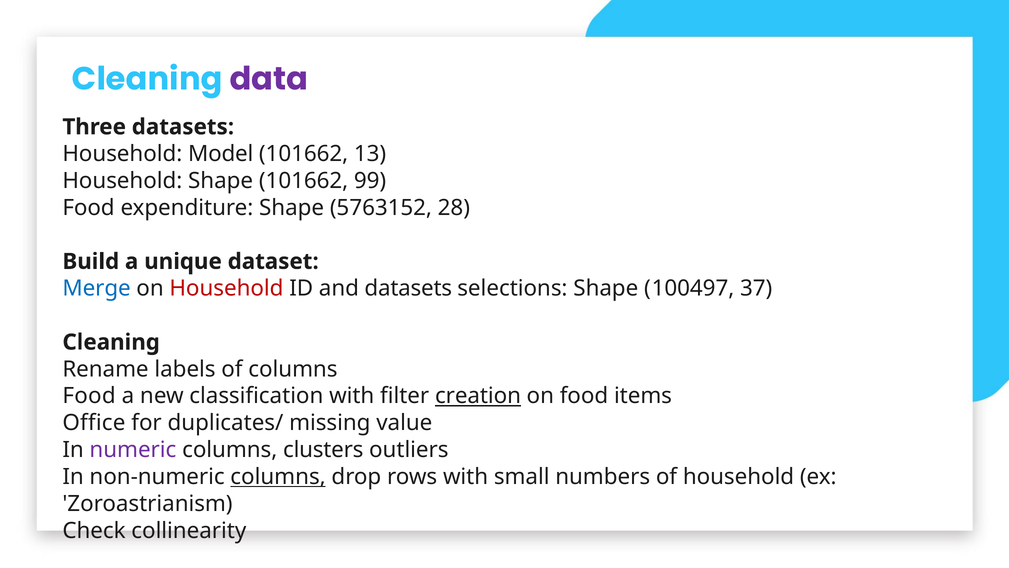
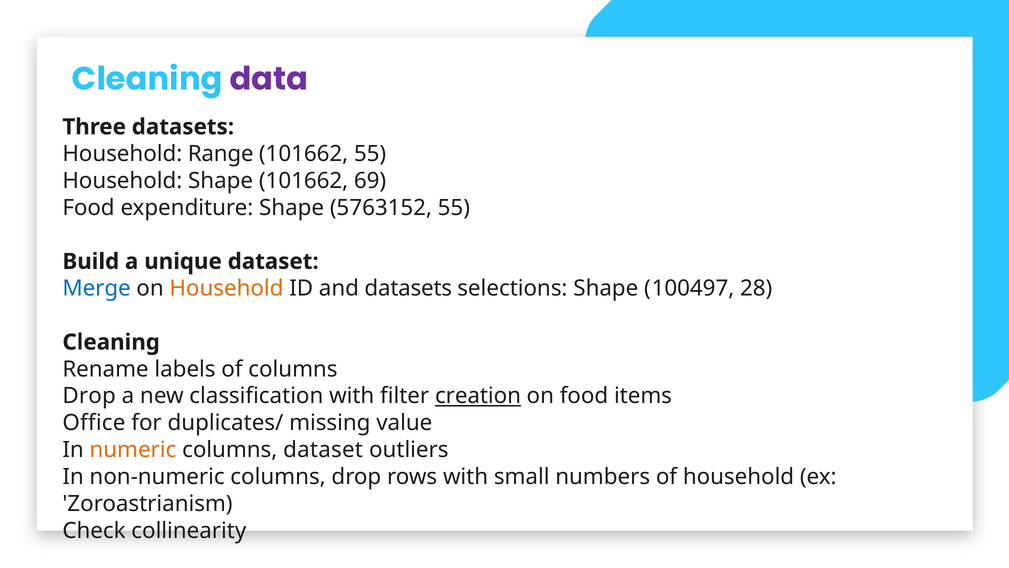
Model: Model -> Range
101662 13: 13 -> 55
99: 99 -> 69
5763152 28: 28 -> 55
Household at (226, 288) colour: red -> orange
37: 37 -> 28
Food at (89, 396): Food -> Drop
numeric colour: purple -> orange
columns clusters: clusters -> dataset
columns at (278, 476) underline: present -> none
